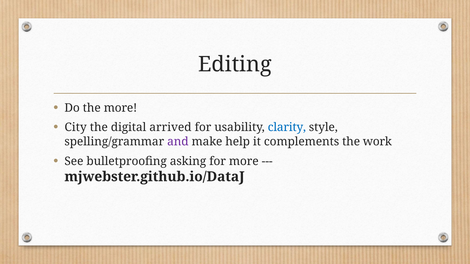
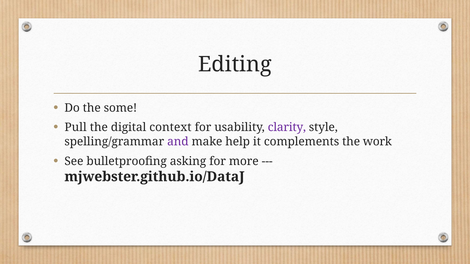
the more: more -> some
City: City -> Pull
arrived: arrived -> context
clarity colour: blue -> purple
